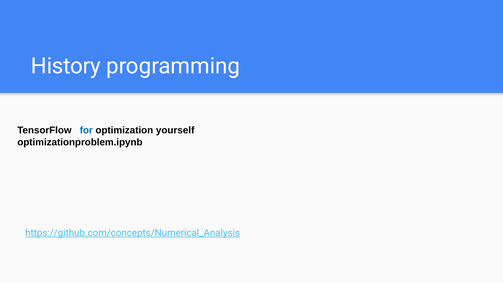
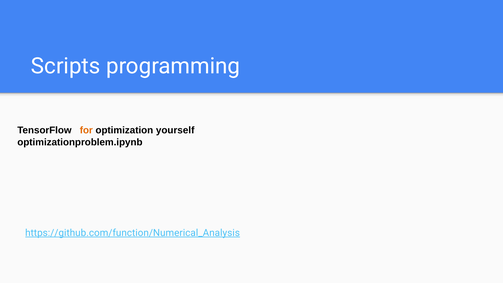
History: History -> Scripts
for colour: blue -> orange
https://github.com/concepts/Numerical_Analysis: https://github.com/concepts/Numerical_Analysis -> https://github.com/function/Numerical_Analysis
